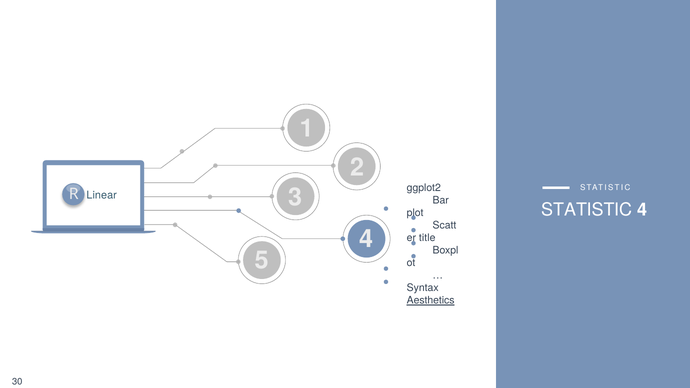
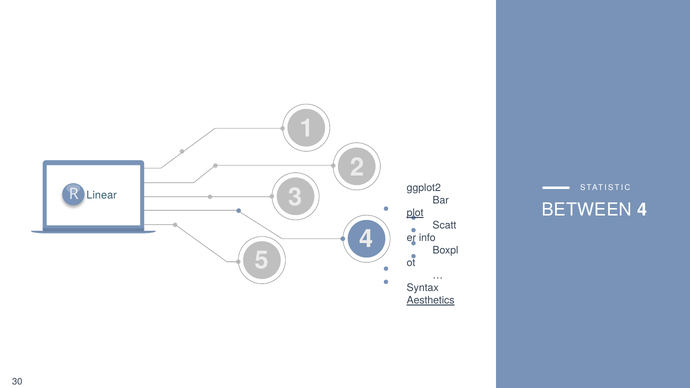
STATISTIC at (587, 210): STATISTIC -> BETWEEN
plot underline: none -> present
title: title -> info
